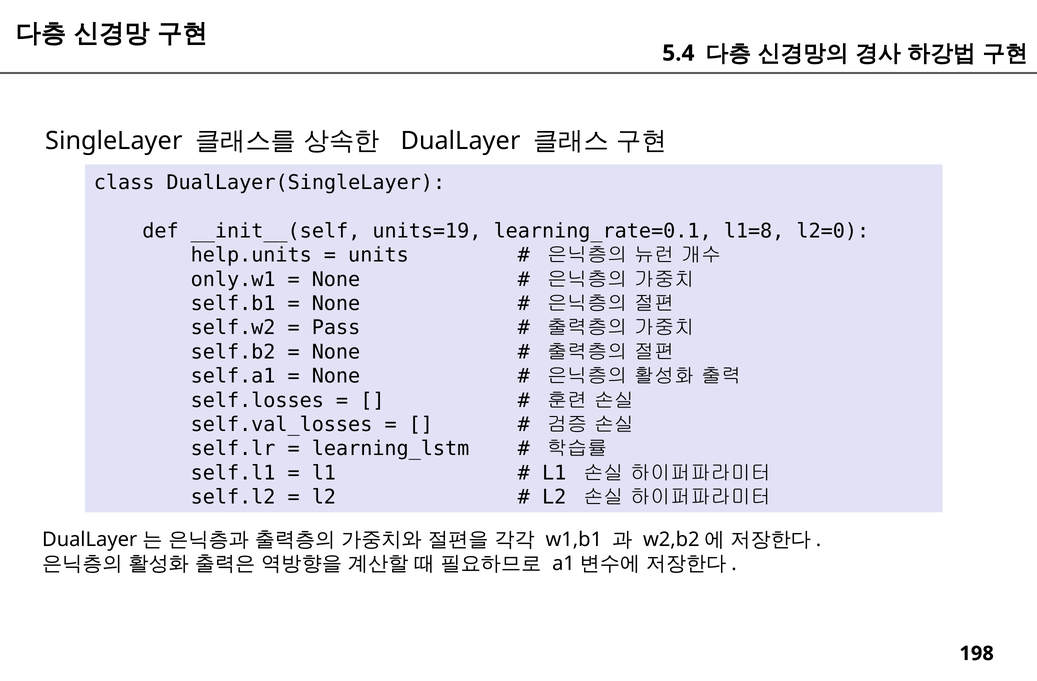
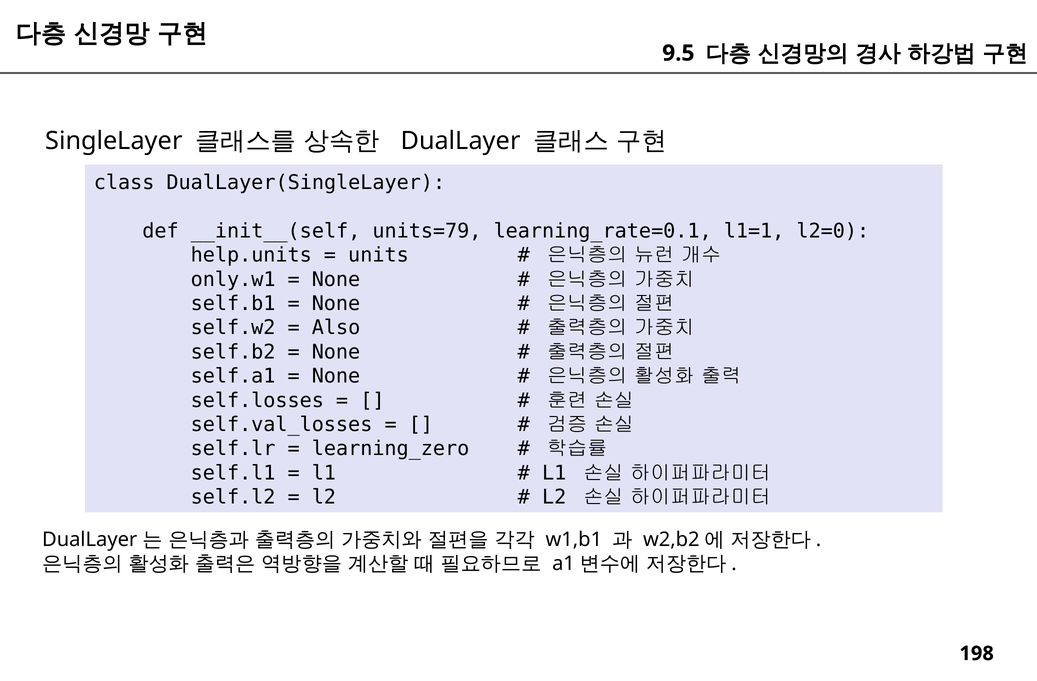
5.4: 5.4 -> 9.5
units=19: units=19 -> units=79
l1=8: l1=8 -> l1=1
Pass: Pass -> Also
learning_lstm: learning_lstm -> learning_zero
